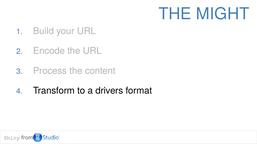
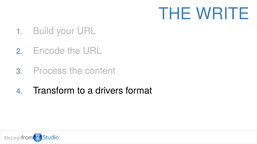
MIGHT: MIGHT -> WRITE
